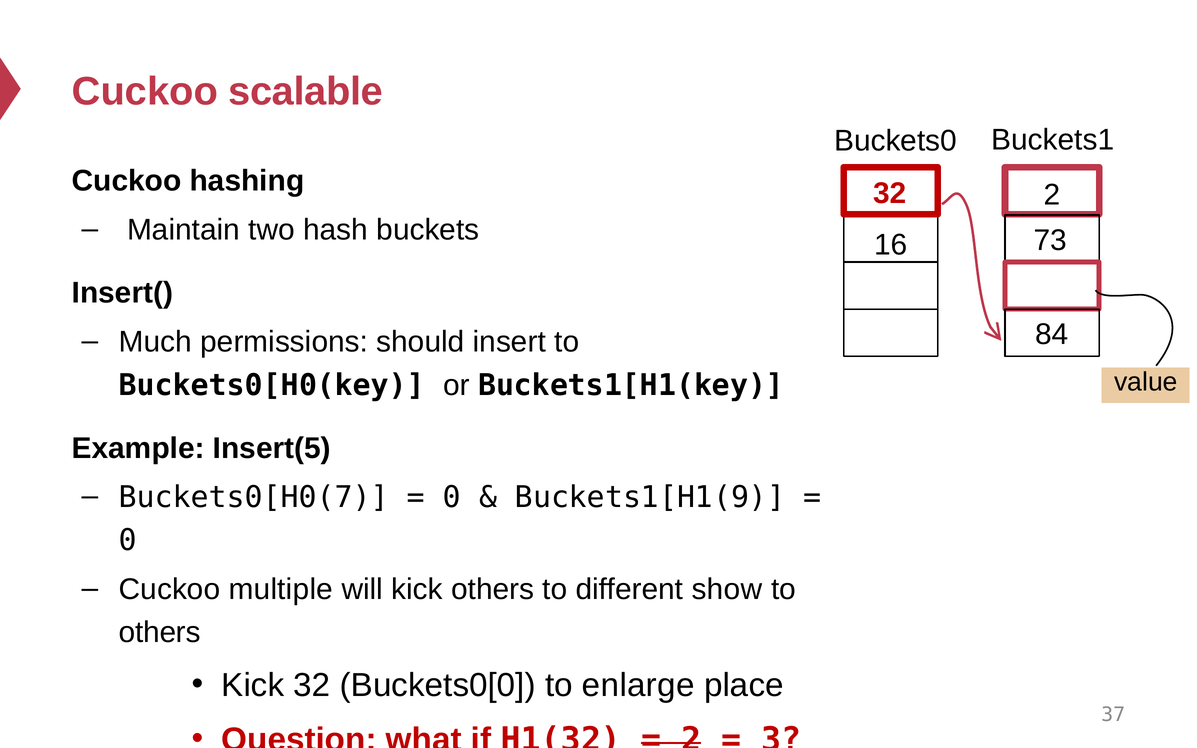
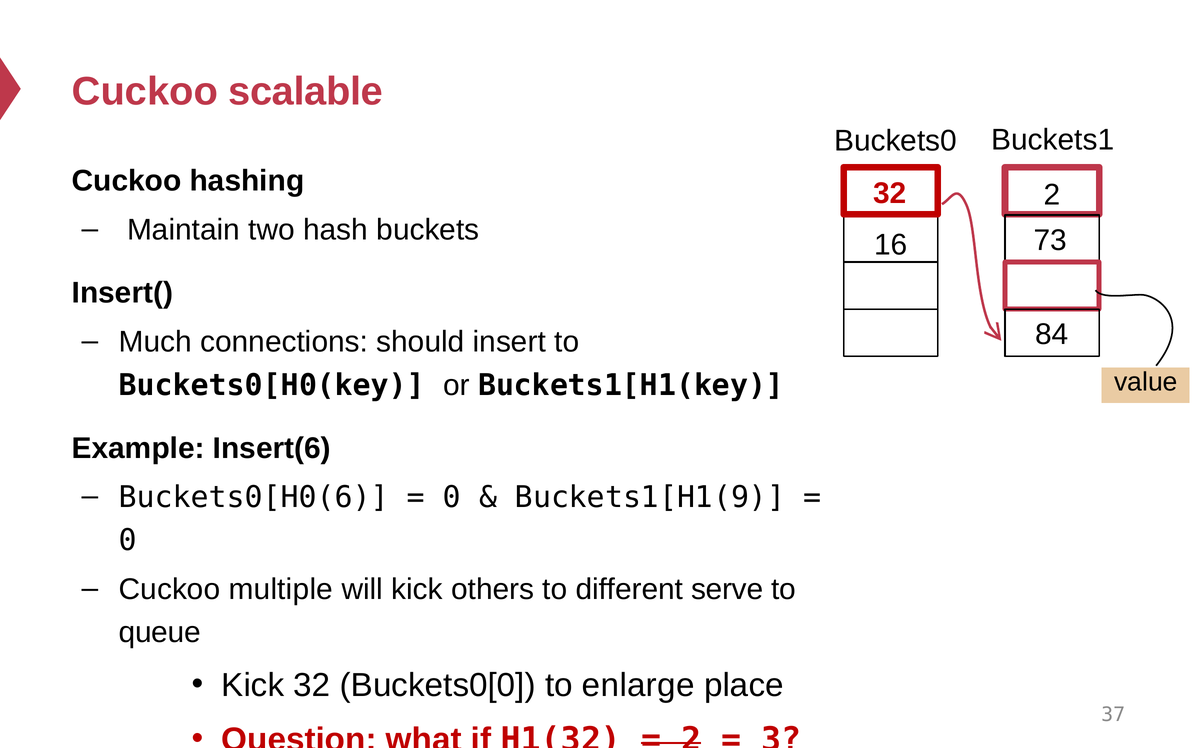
permissions: permissions -> connections
Insert(5: Insert(5 -> Insert(6
Buckets0[H0(7: Buckets0[H0(7 -> Buckets0[H0(6
show: show -> serve
others at (160, 632): others -> queue
